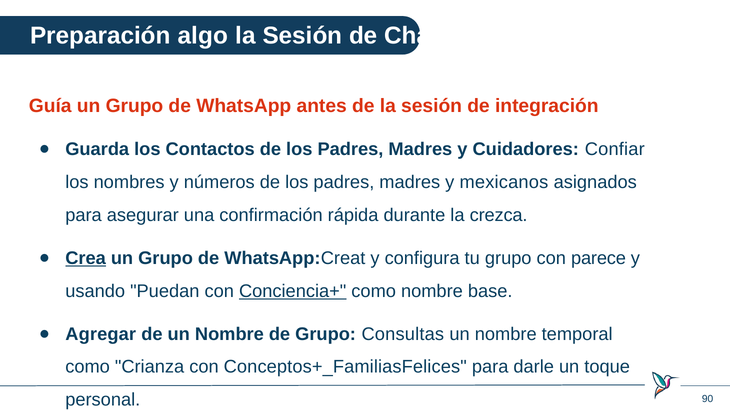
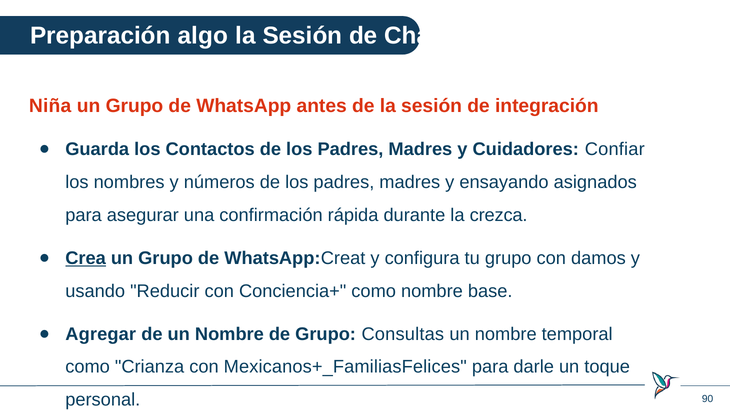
Guía: Guía -> Niña
mexicanos: mexicanos -> ensayando
parece: parece -> damos
Puedan: Puedan -> Reducir
Conciencia+ underline: present -> none
Conceptos+_FamiliasFelices: Conceptos+_FamiliasFelices -> Mexicanos+_FamiliasFelices
